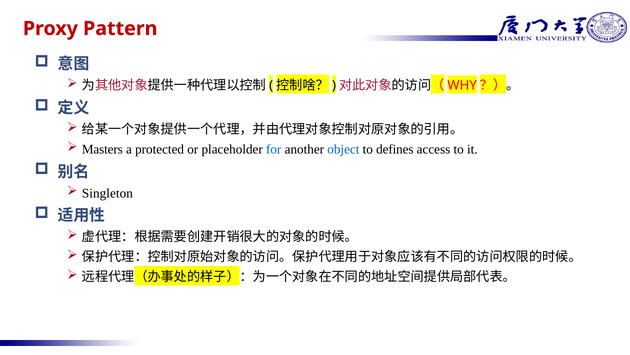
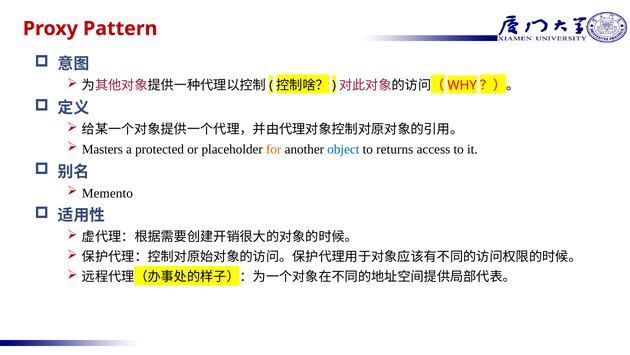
for colour: blue -> orange
defines: defines -> returns
Singleton: Singleton -> Memento
